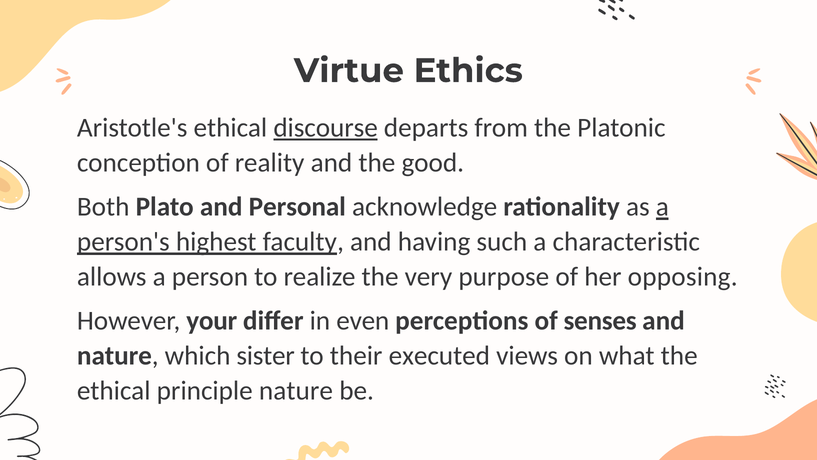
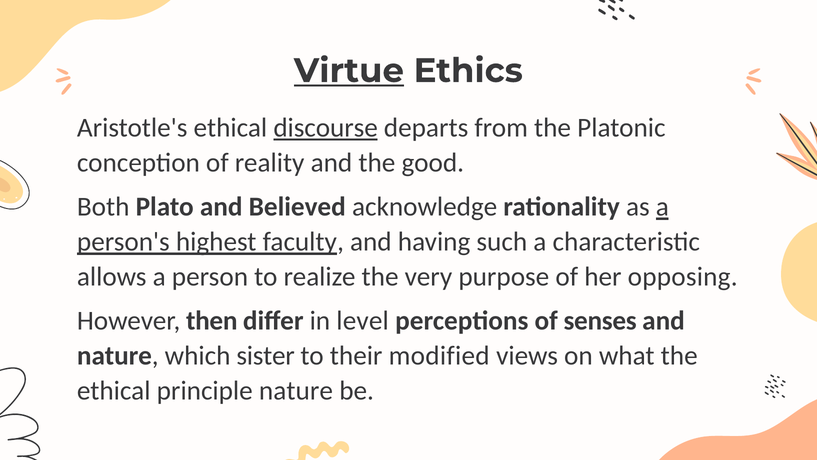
Virtue underline: none -> present
Personal: Personal -> Believed
your: your -> then
even: even -> level
executed: executed -> modified
